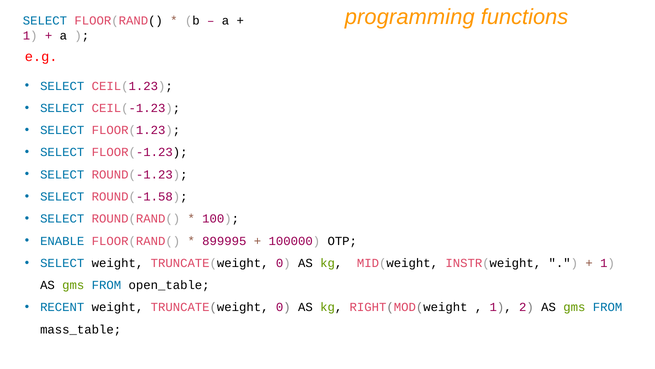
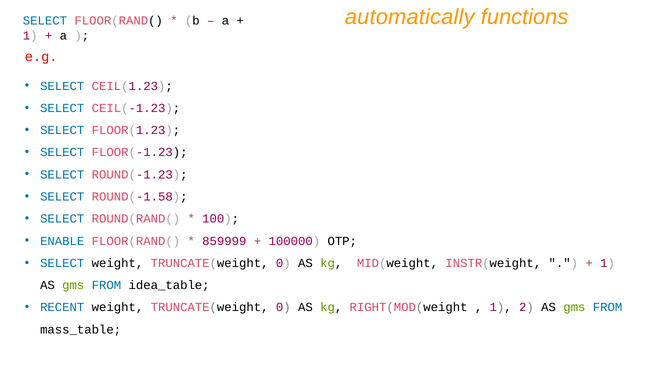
programming: programming -> automatically
899995: 899995 -> 859999
open_table: open_table -> idea_table
